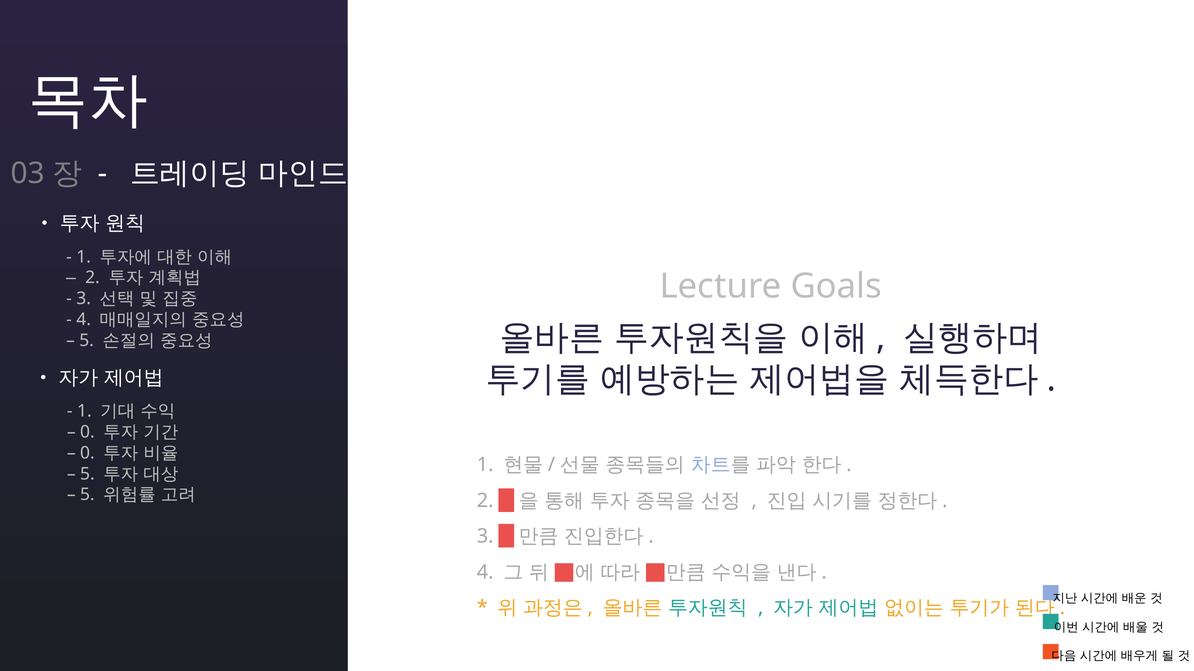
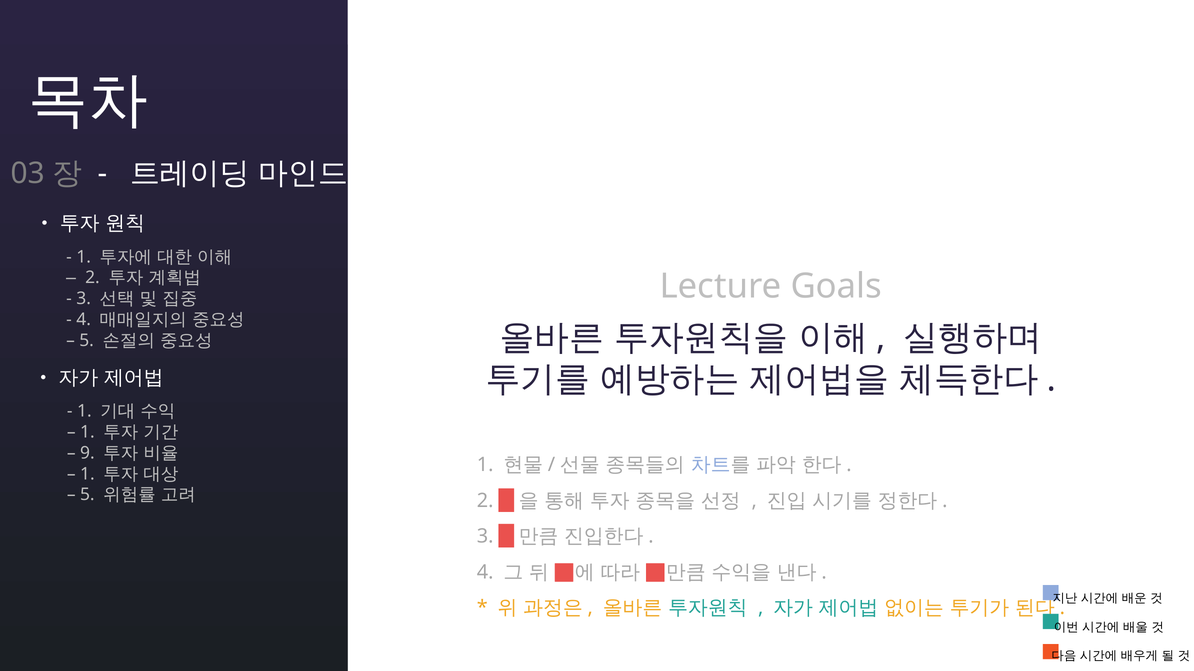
0 at (87, 432): 0 -> 1
0 at (87, 453): 0 -> 9
5 at (87, 474): 5 -> 1
